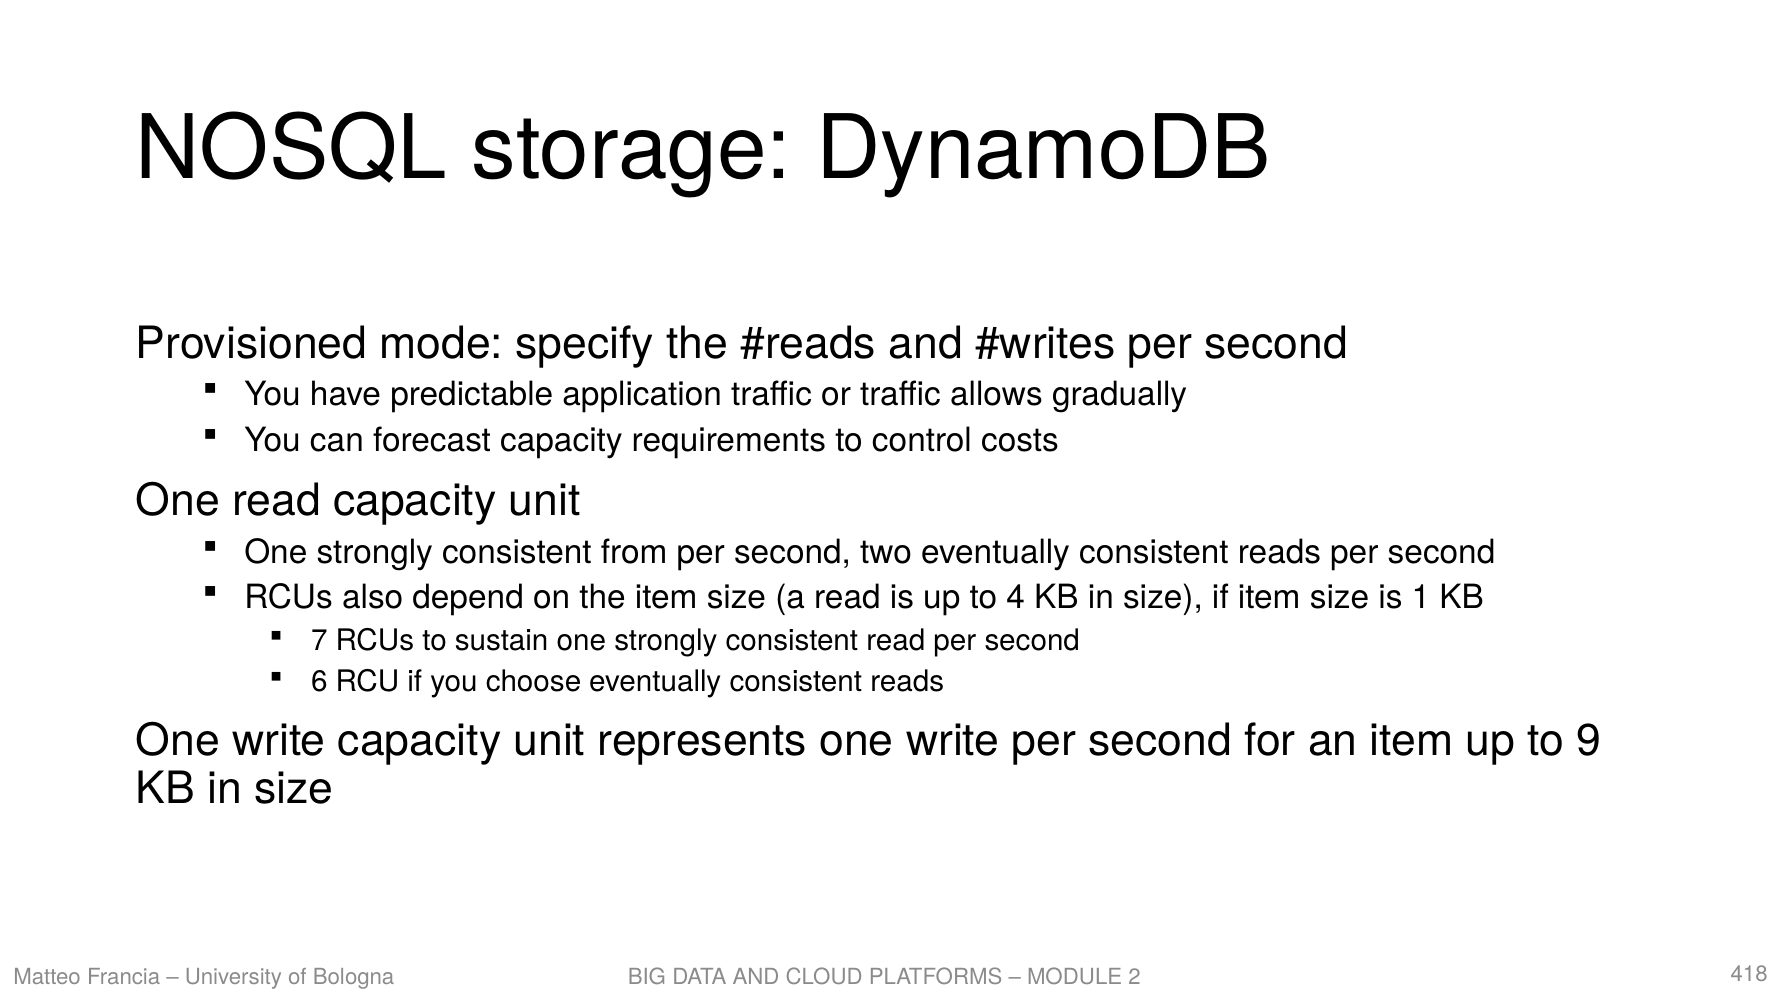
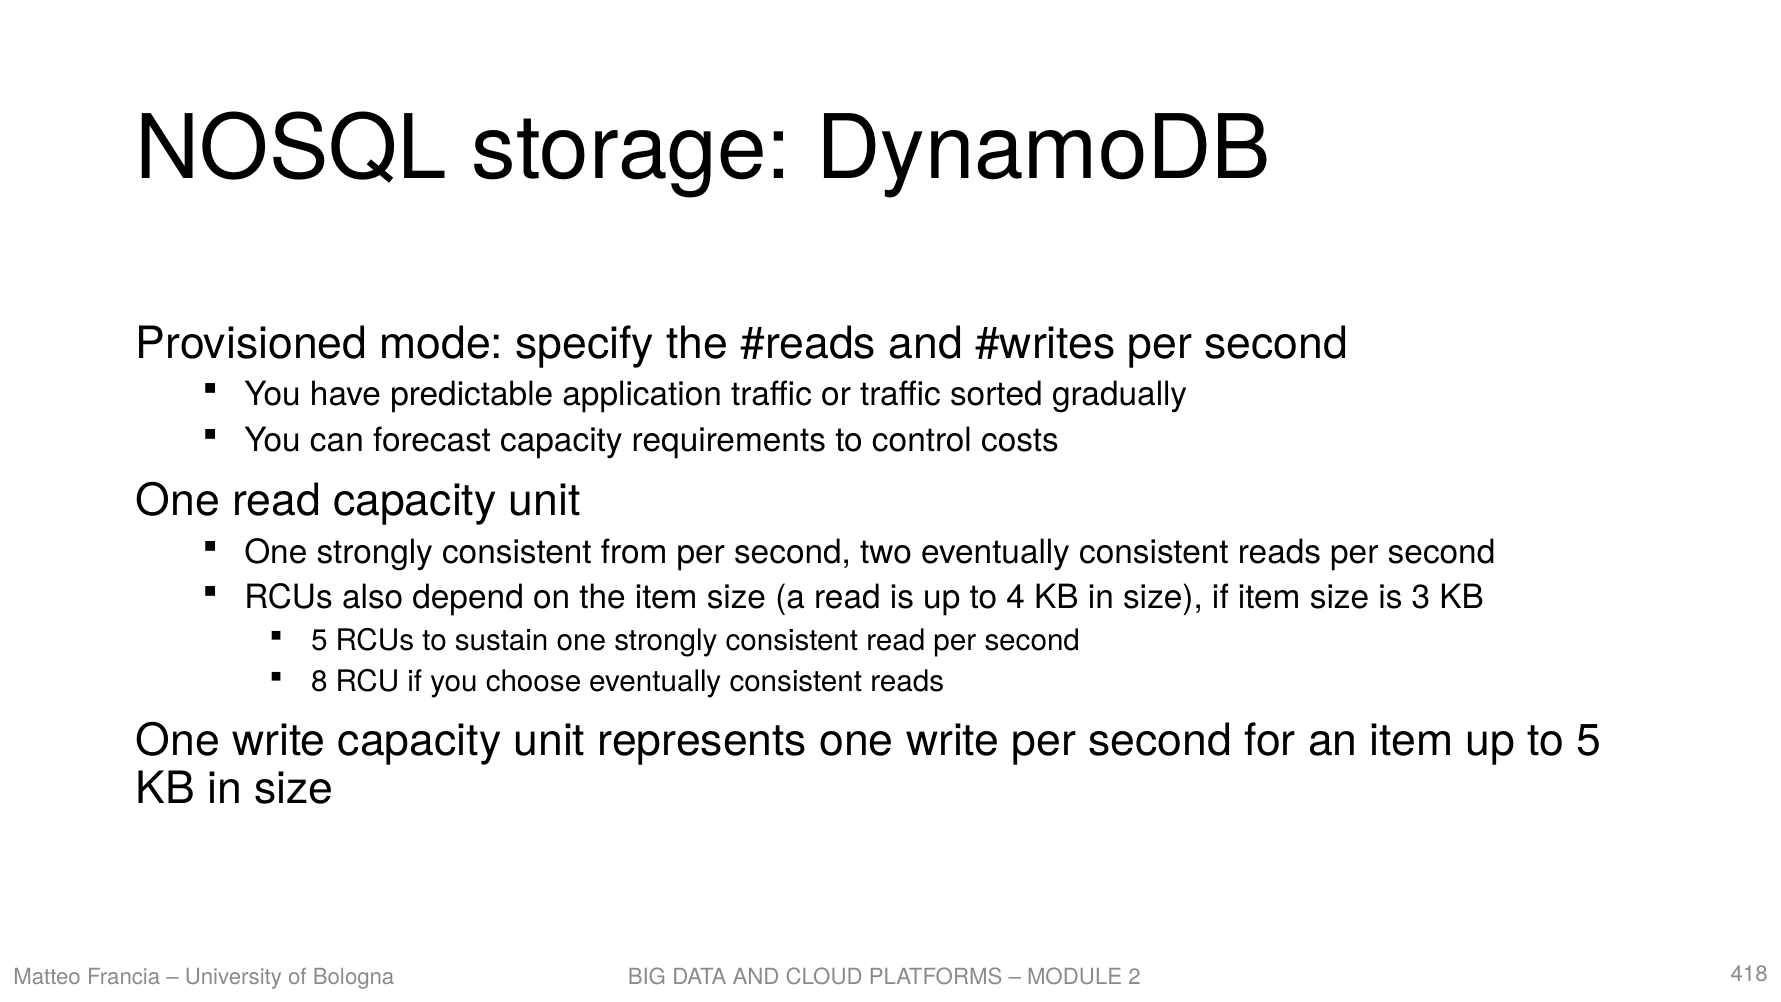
allows: allows -> sorted
1: 1 -> 3
7 at (319, 641): 7 -> 5
6: 6 -> 8
to 9: 9 -> 5
